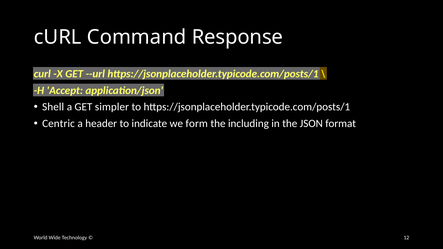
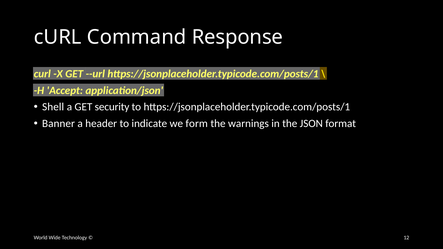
simpler: simpler -> security
Centric: Centric -> Banner
including: including -> warnings
